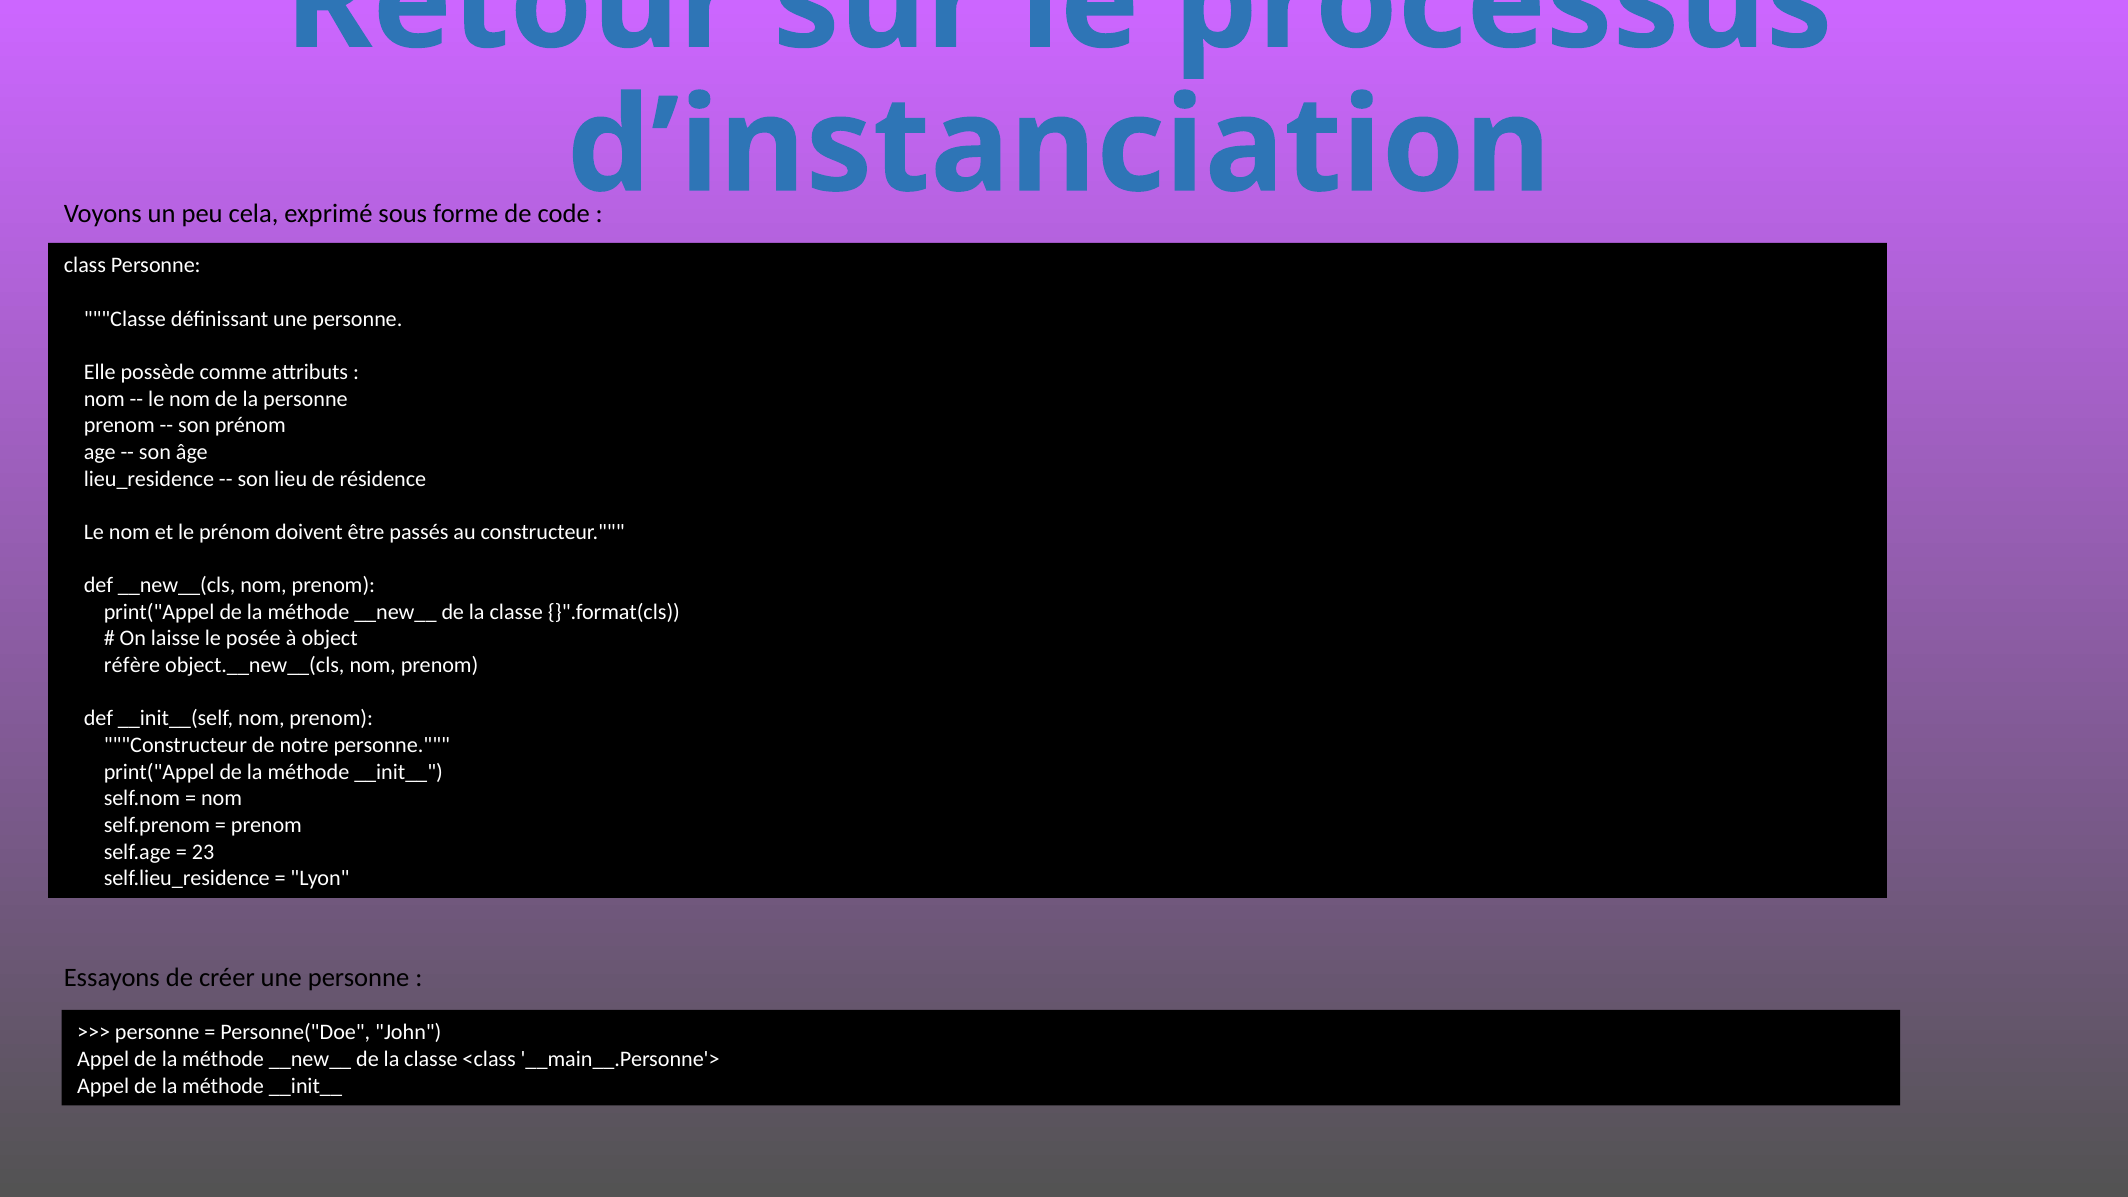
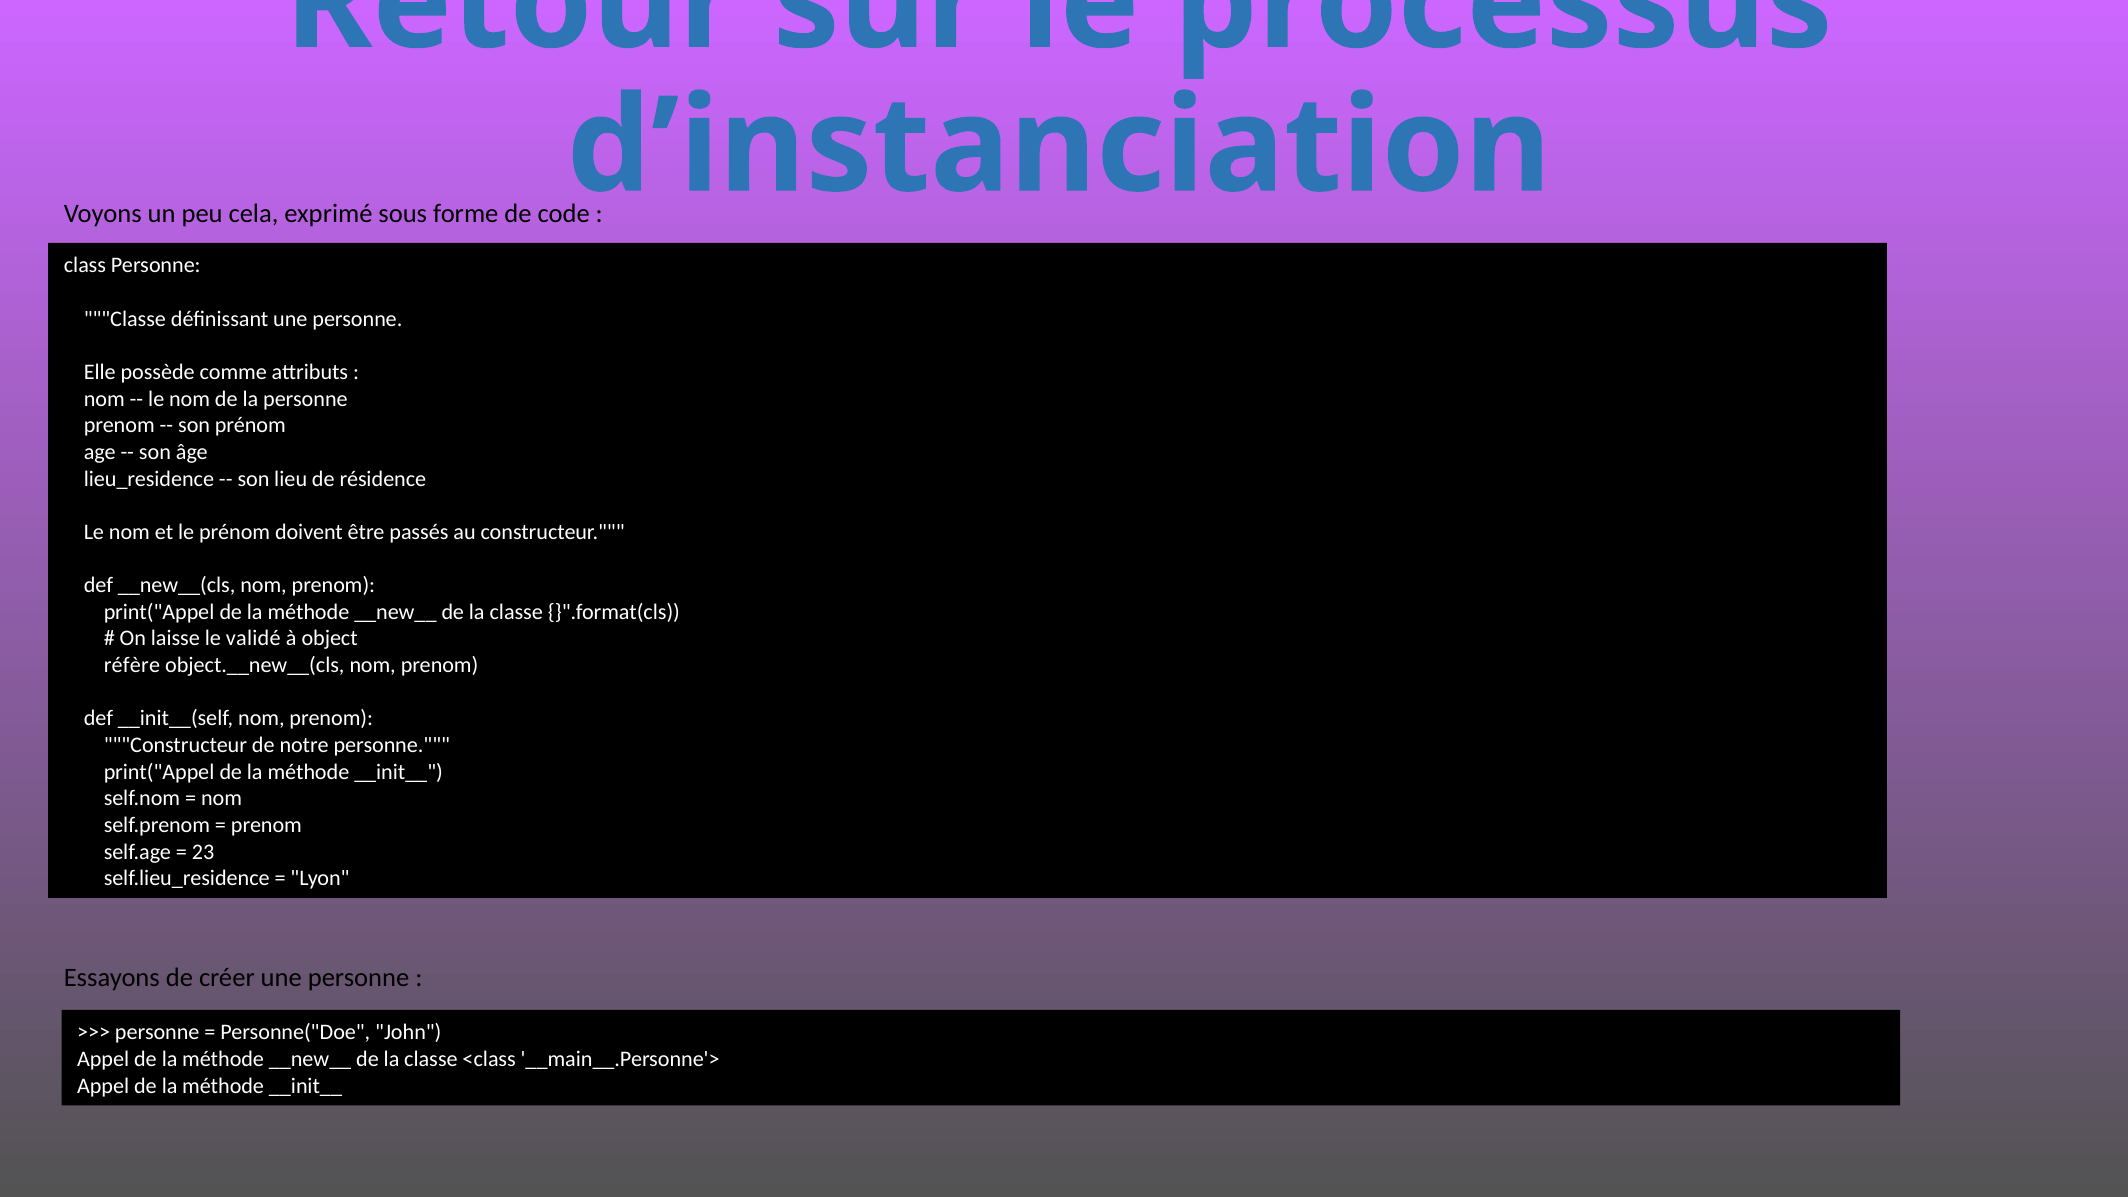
posée: posée -> validé
